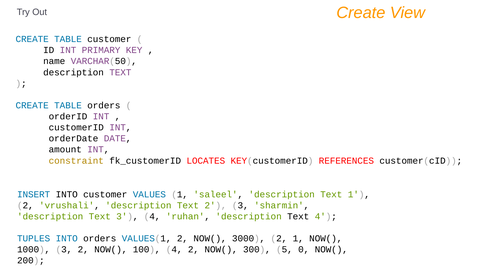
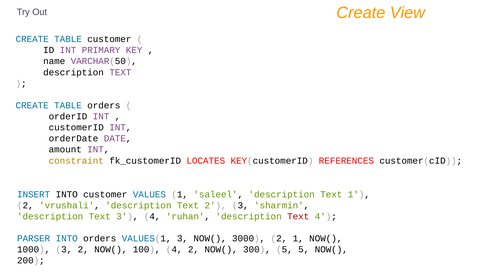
Text at (298, 216) colour: black -> red
TUPLES: TUPLES -> PARSER
VALUES(1 2: 2 -> 3
5 0: 0 -> 5
